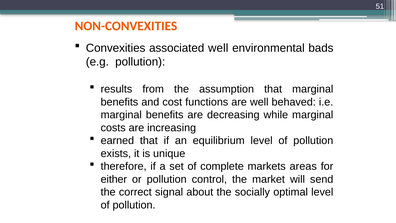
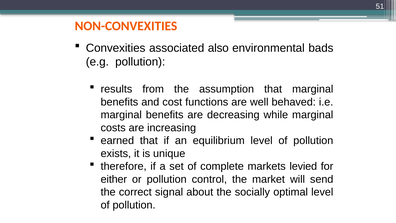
associated well: well -> also
areas: areas -> levied
